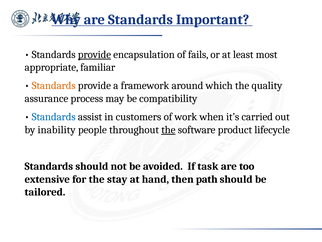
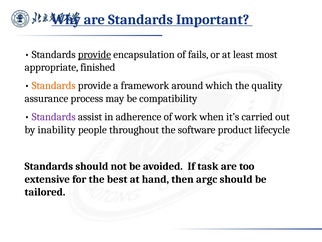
familiar: familiar -> finished
Standards at (54, 117) colour: blue -> purple
customers: customers -> adherence
the at (168, 130) underline: present -> none
stay: stay -> best
path: path -> argc
